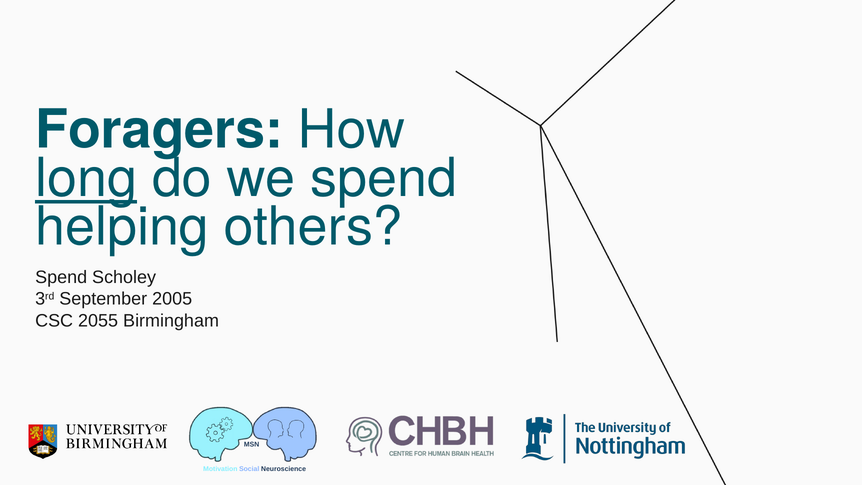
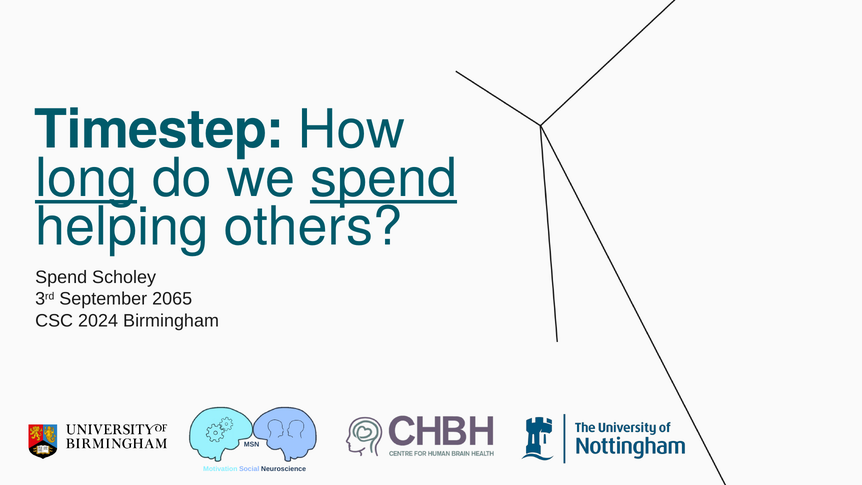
Foragers: Foragers -> Timestep
spend at (384, 179) underline: none -> present
2005: 2005 -> 2065
2055: 2055 -> 2024
